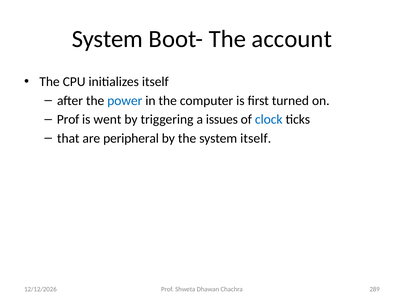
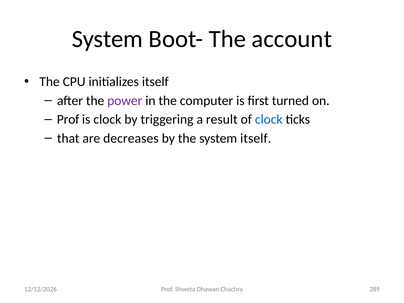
power colour: blue -> purple
is went: went -> clock
issues: issues -> result
peripheral: peripheral -> decreases
